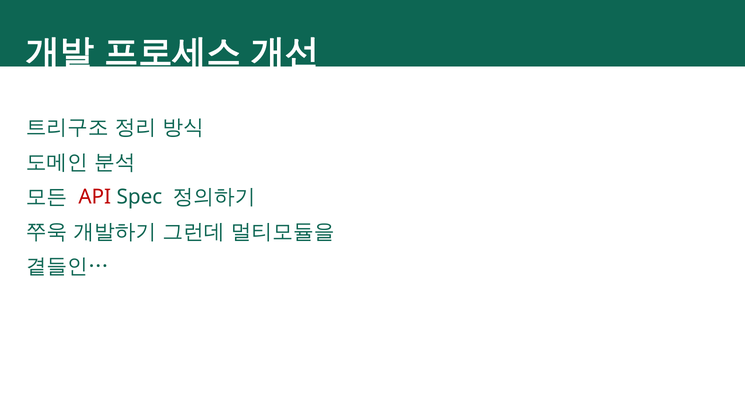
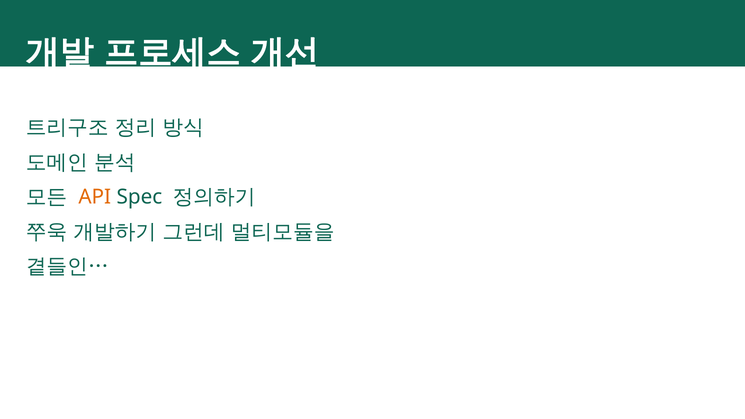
API colour: red -> orange
